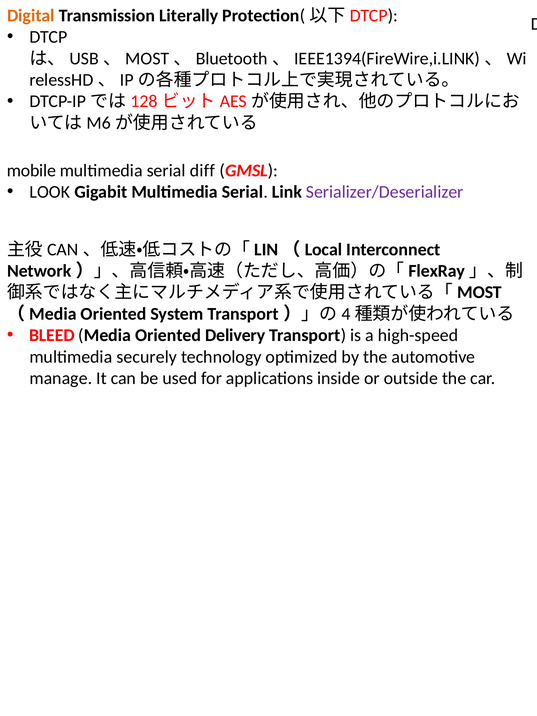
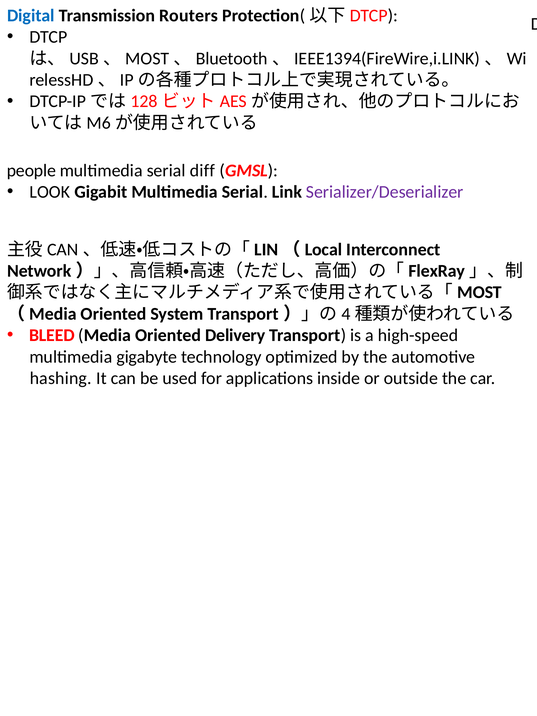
Digital colour: orange -> blue
Literally: Literally -> Routers
mobile: mobile -> people
securely: securely -> gigabyte
manage: manage -> hashing
